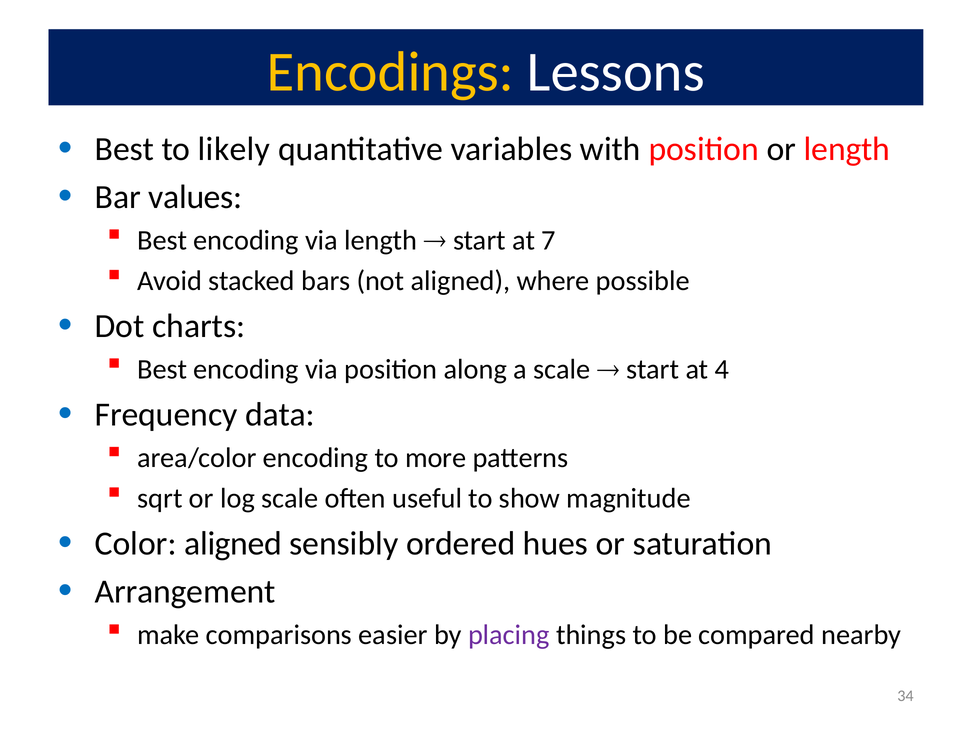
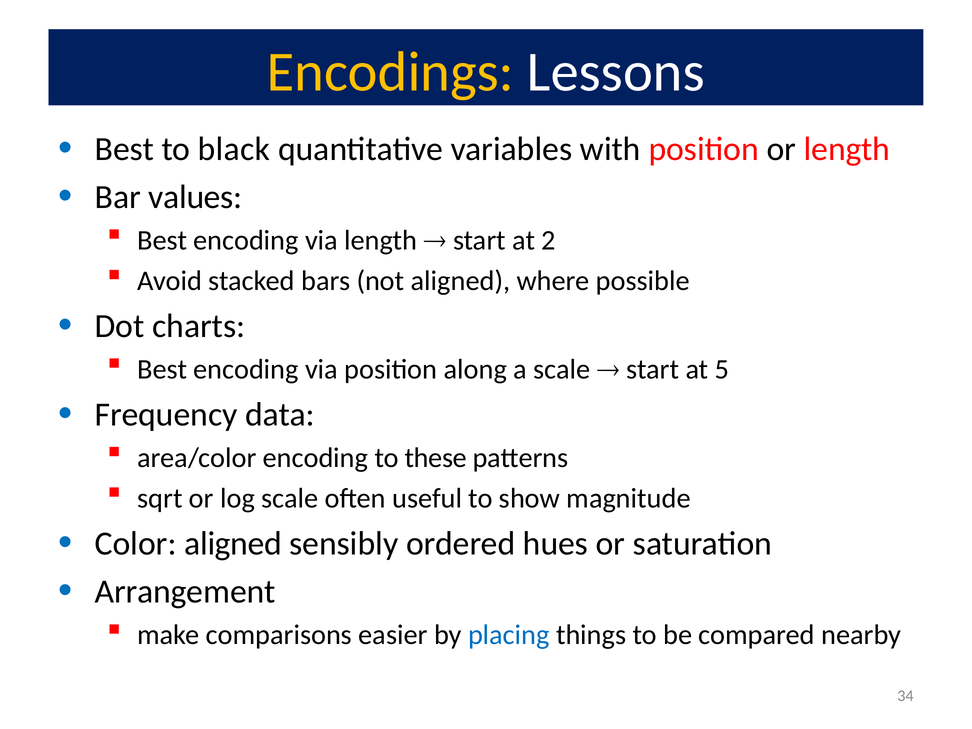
likely: likely -> black
7: 7 -> 2
4: 4 -> 5
more: more -> these
placing colour: purple -> blue
